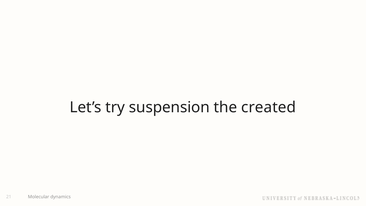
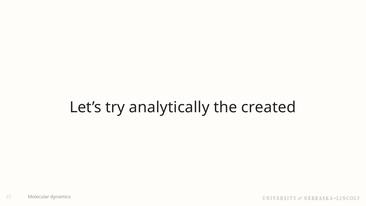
suspension: suspension -> analytically
